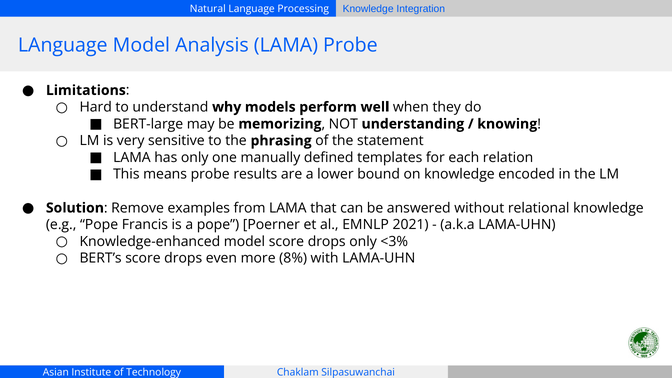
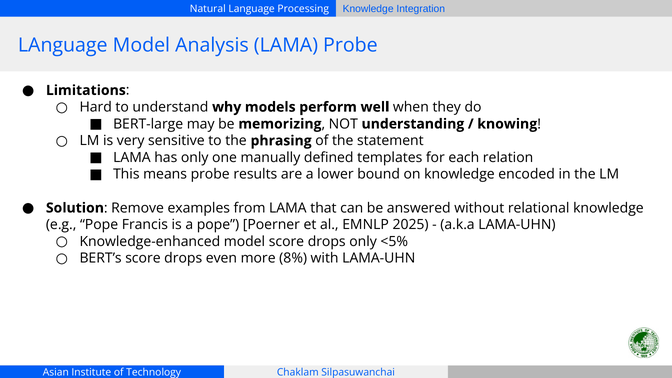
2021: 2021 -> 2025
<3%: <3% -> <5%
